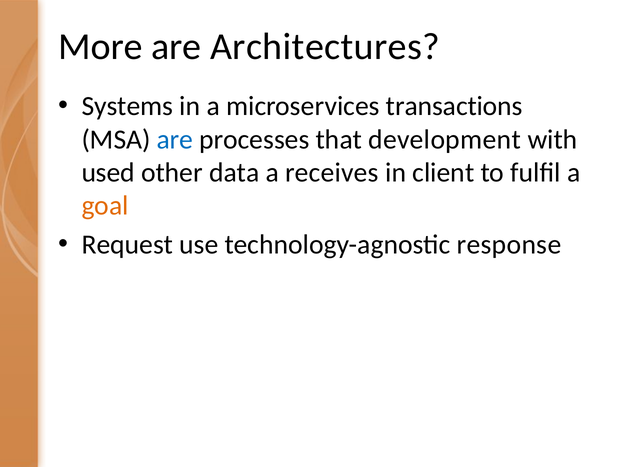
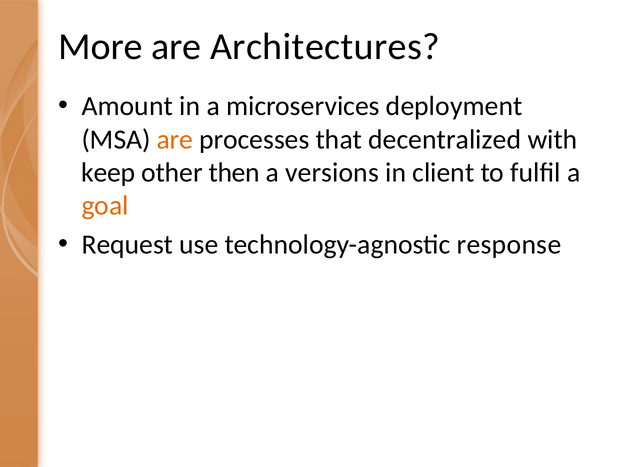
Systems: Systems -> Amount
transactions: transactions -> deployment
are at (175, 139) colour: blue -> orange
development: development -> decentralized
used: used -> keep
data: data -> then
receives: receives -> versions
